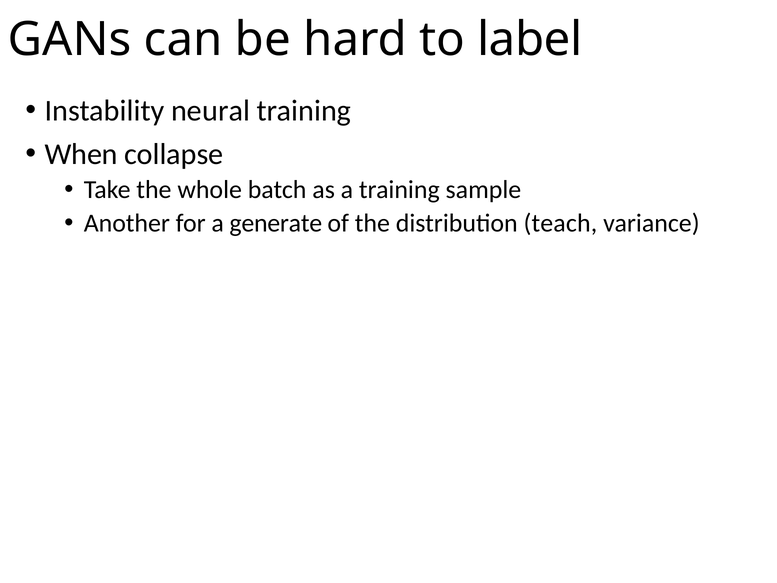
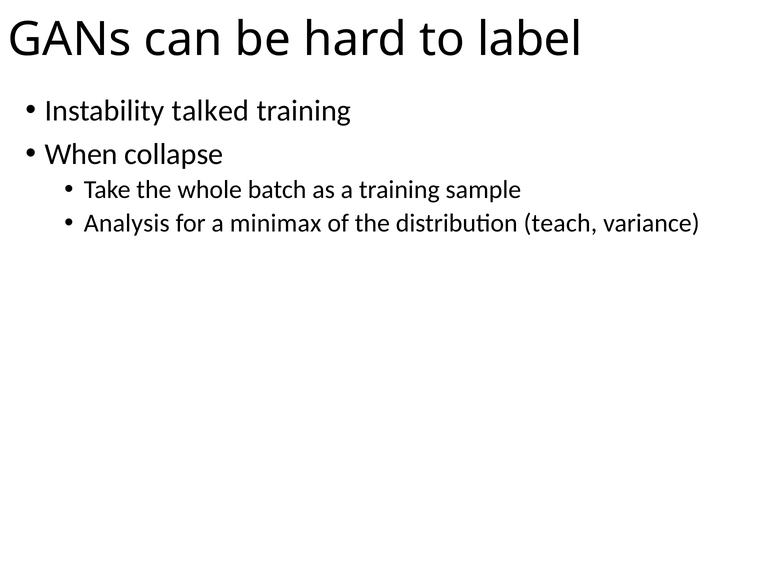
neural: neural -> talked
Another: Another -> Analysis
generate: generate -> minimax
